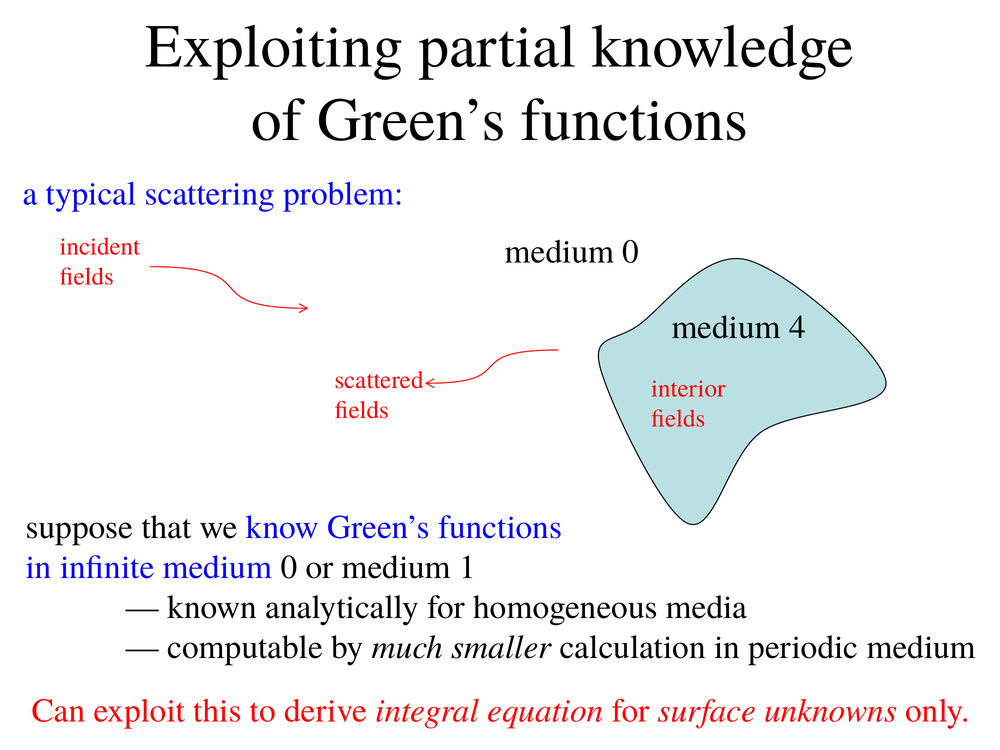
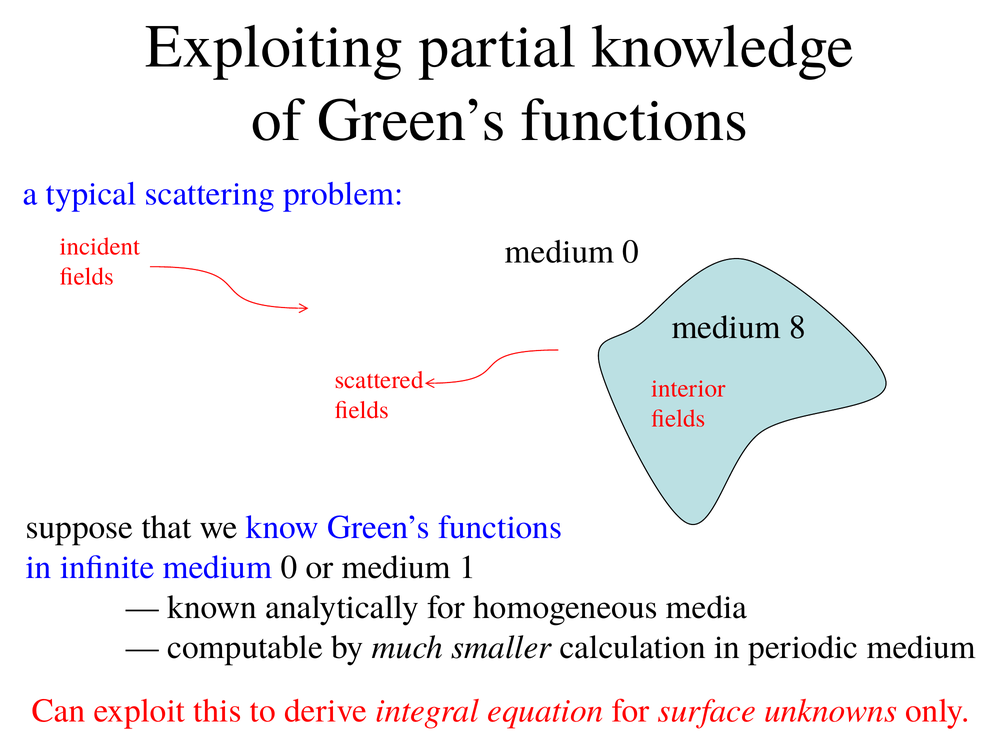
4: 4 -> 8
